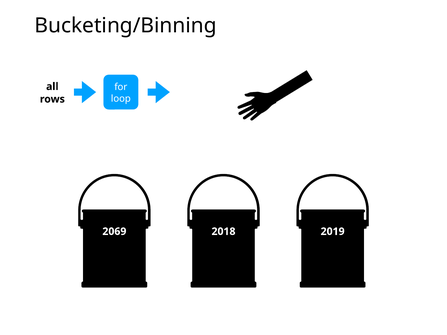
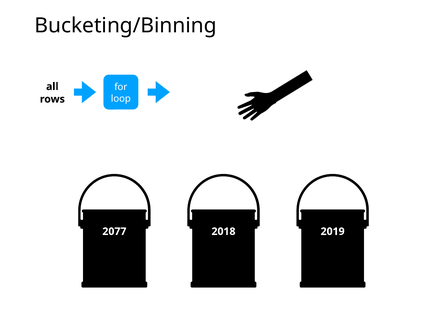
2069: 2069 -> 2077
